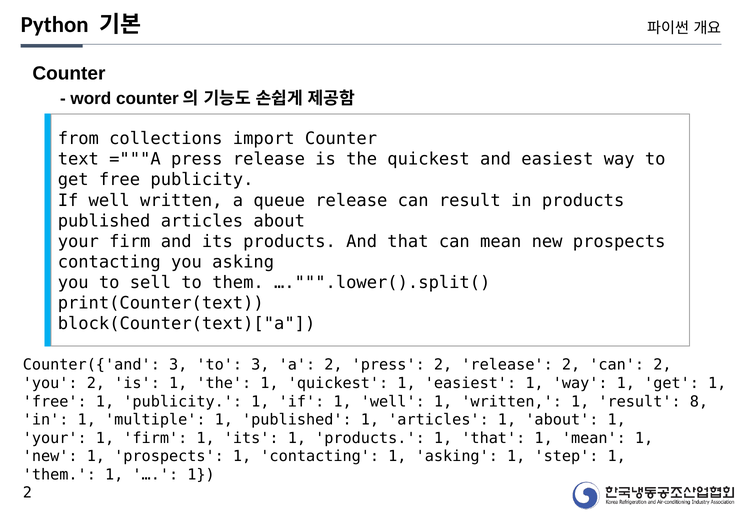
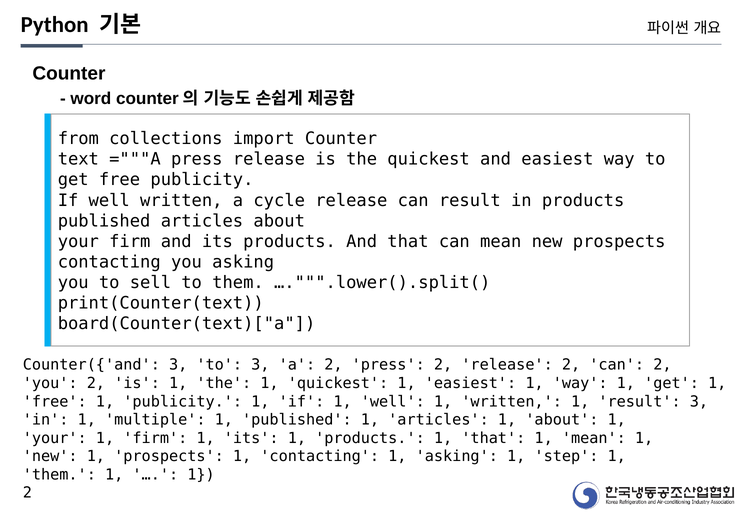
queue: queue -> cycle
block(Counter(text)["a: block(Counter(text)["a -> board(Counter(text)["a
result 8: 8 -> 3
